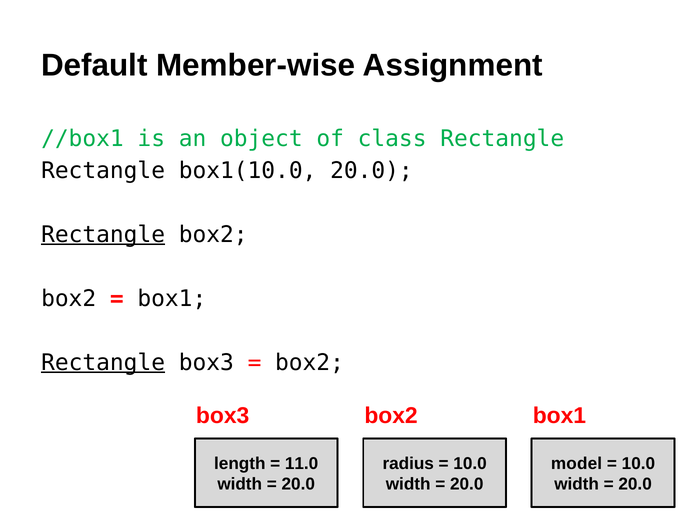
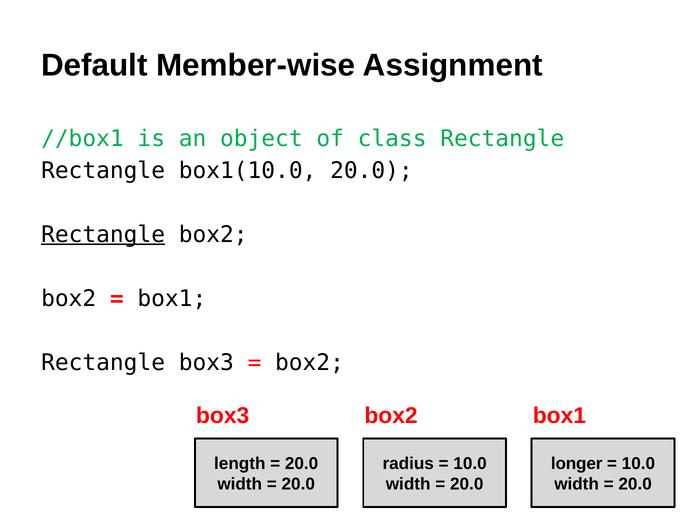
Rectangle at (103, 363) underline: present -> none
11.0 at (302, 464): 11.0 -> 20.0
model: model -> longer
